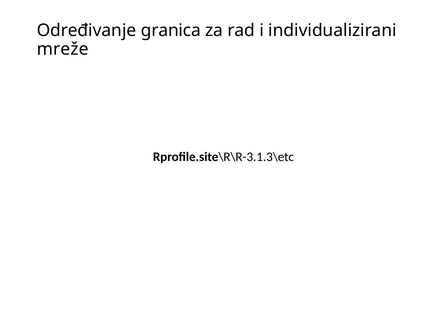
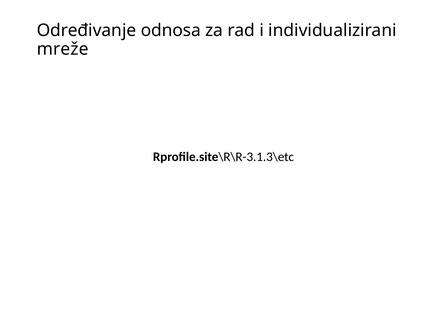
granica: granica -> odnosa
